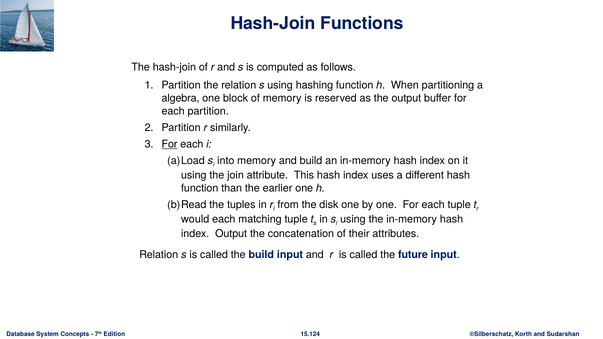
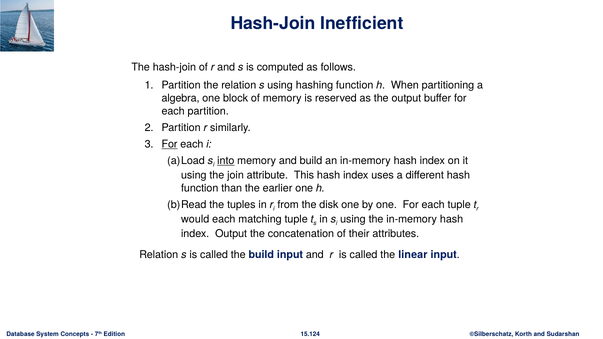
Functions: Functions -> Inefficient
into underline: none -> present
future: future -> linear
